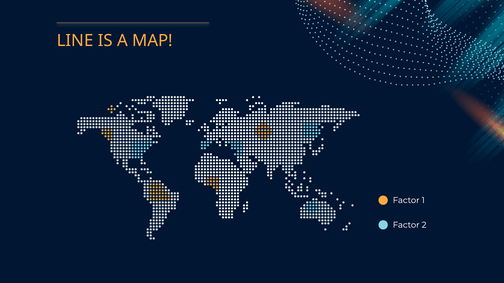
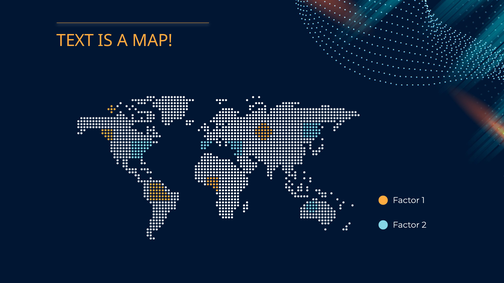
LINE: LINE -> TEXT
